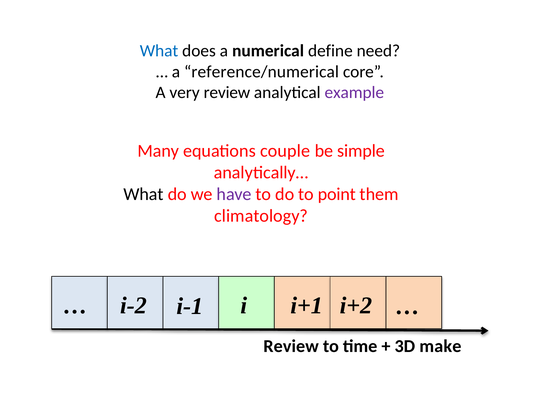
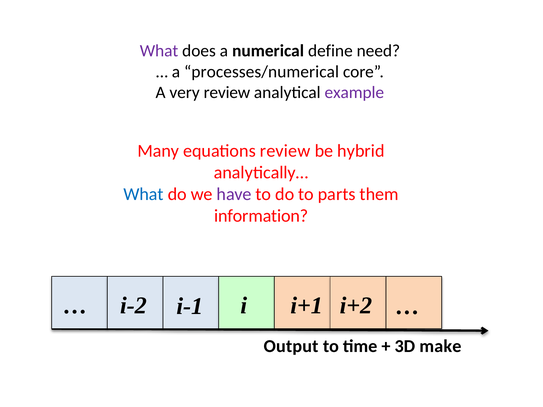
What at (159, 51) colour: blue -> purple
reference/numerical: reference/numerical -> processes/numerical
equations couple: couple -> review
simple: simple -> hybrid
What at (144, 194) colour: black -> blue
point: point -> parts
climatology: climatology -> information
Review at (291, 346): Review -> Output
